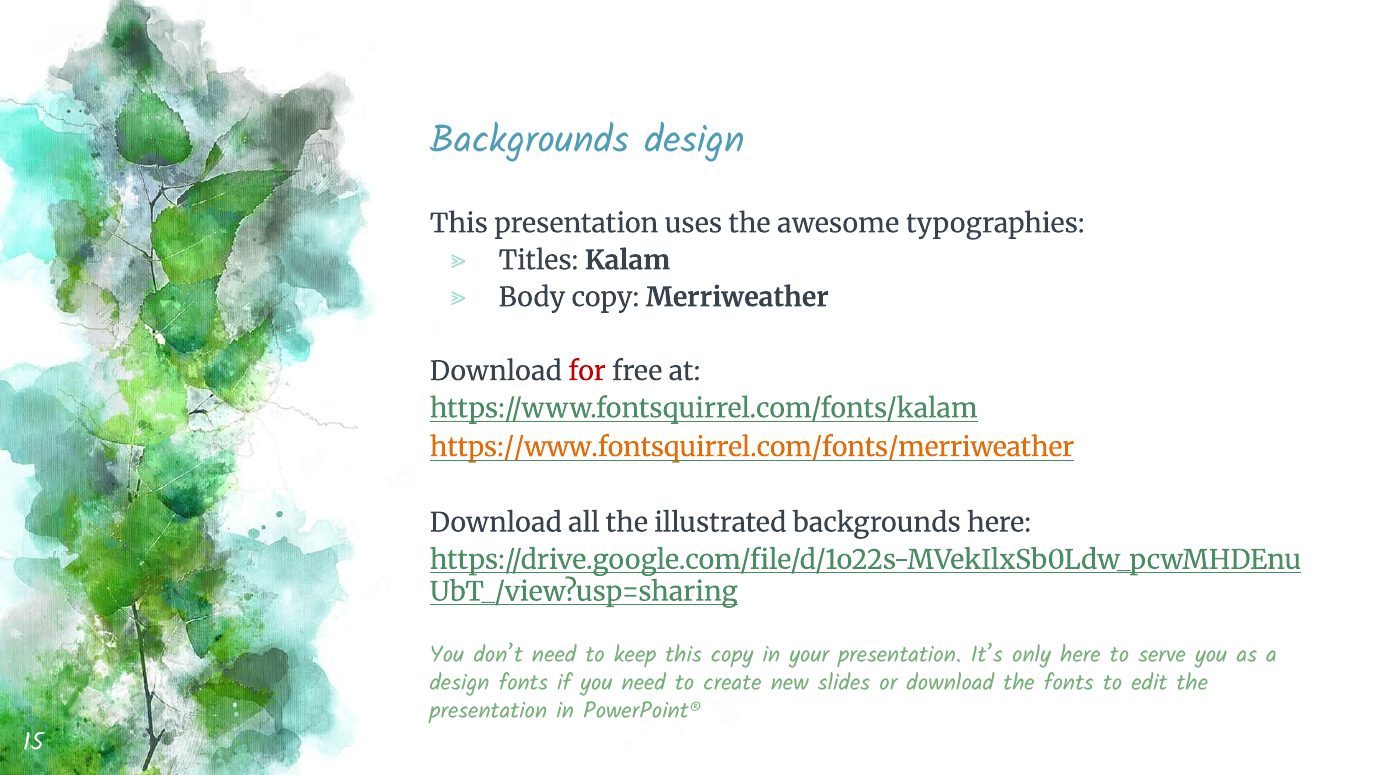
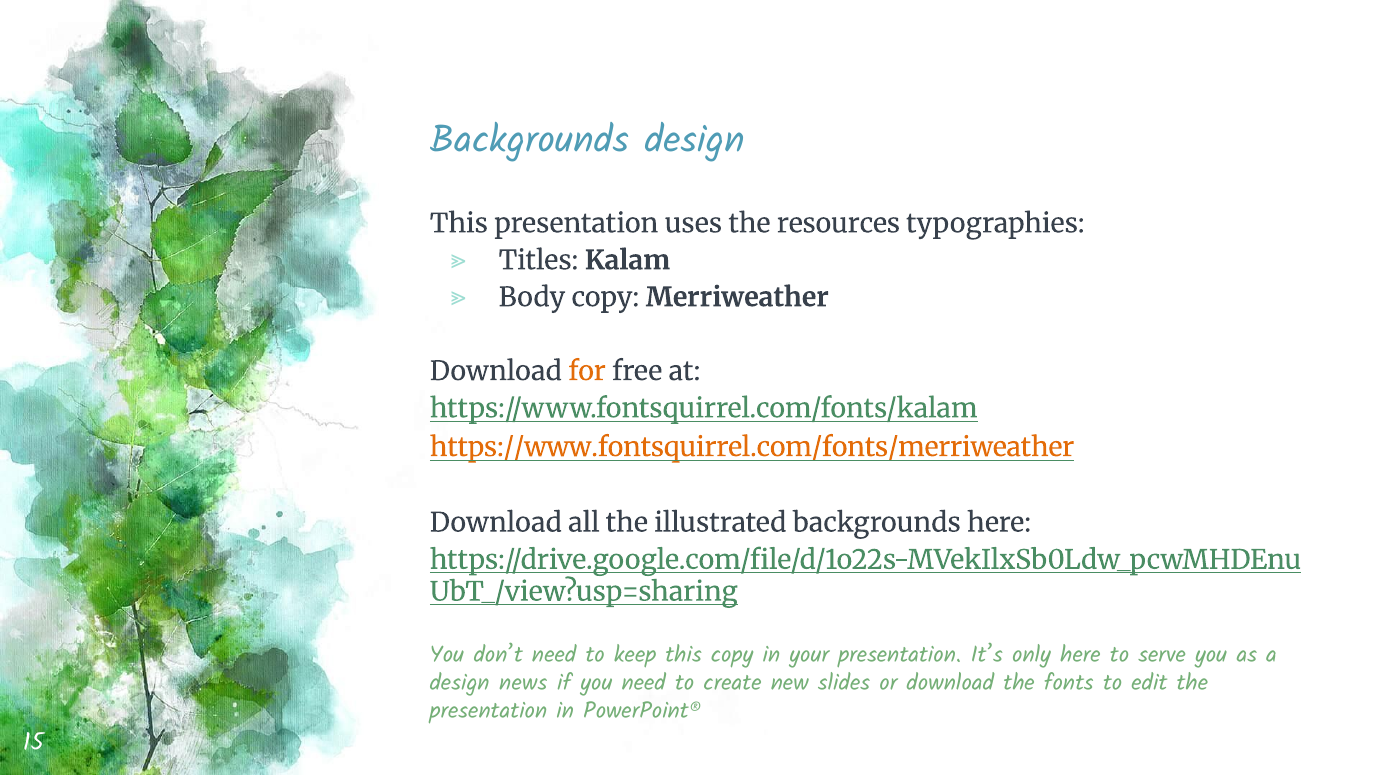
awesome: awesome -> resources
for colour: red -> orange
design fonts: fonts -> news
